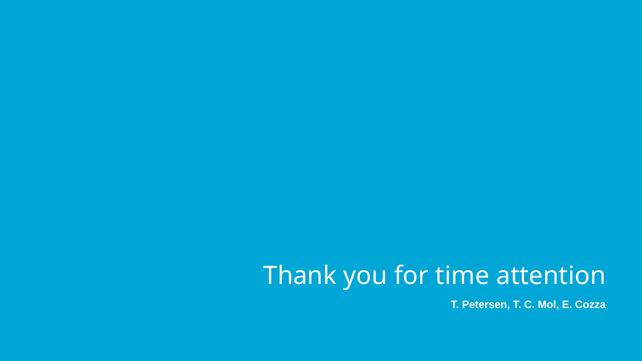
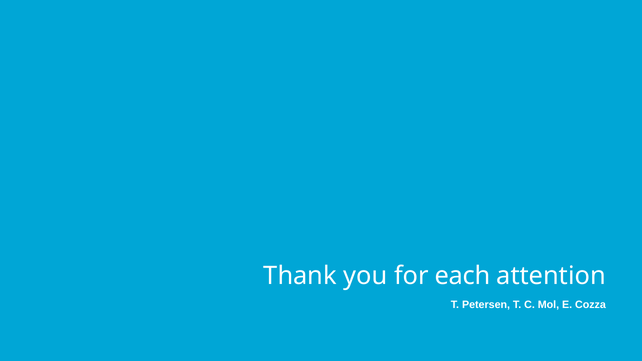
time: time -> each
